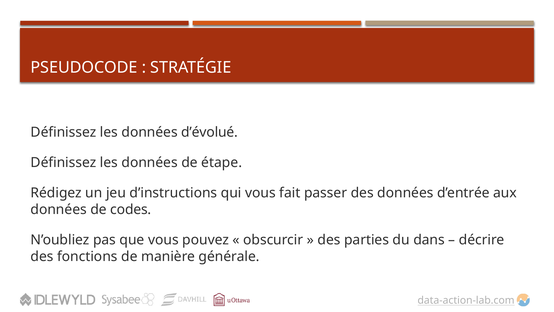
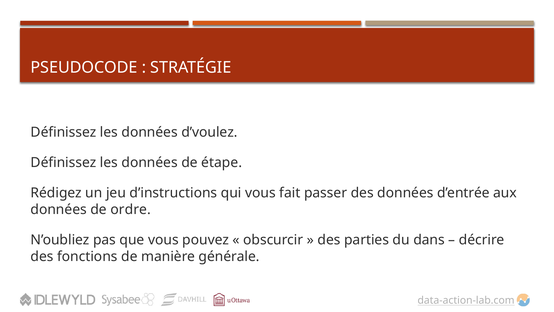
d’évolué: d’évolué -> d’voulez
codes: codes -> ordre
